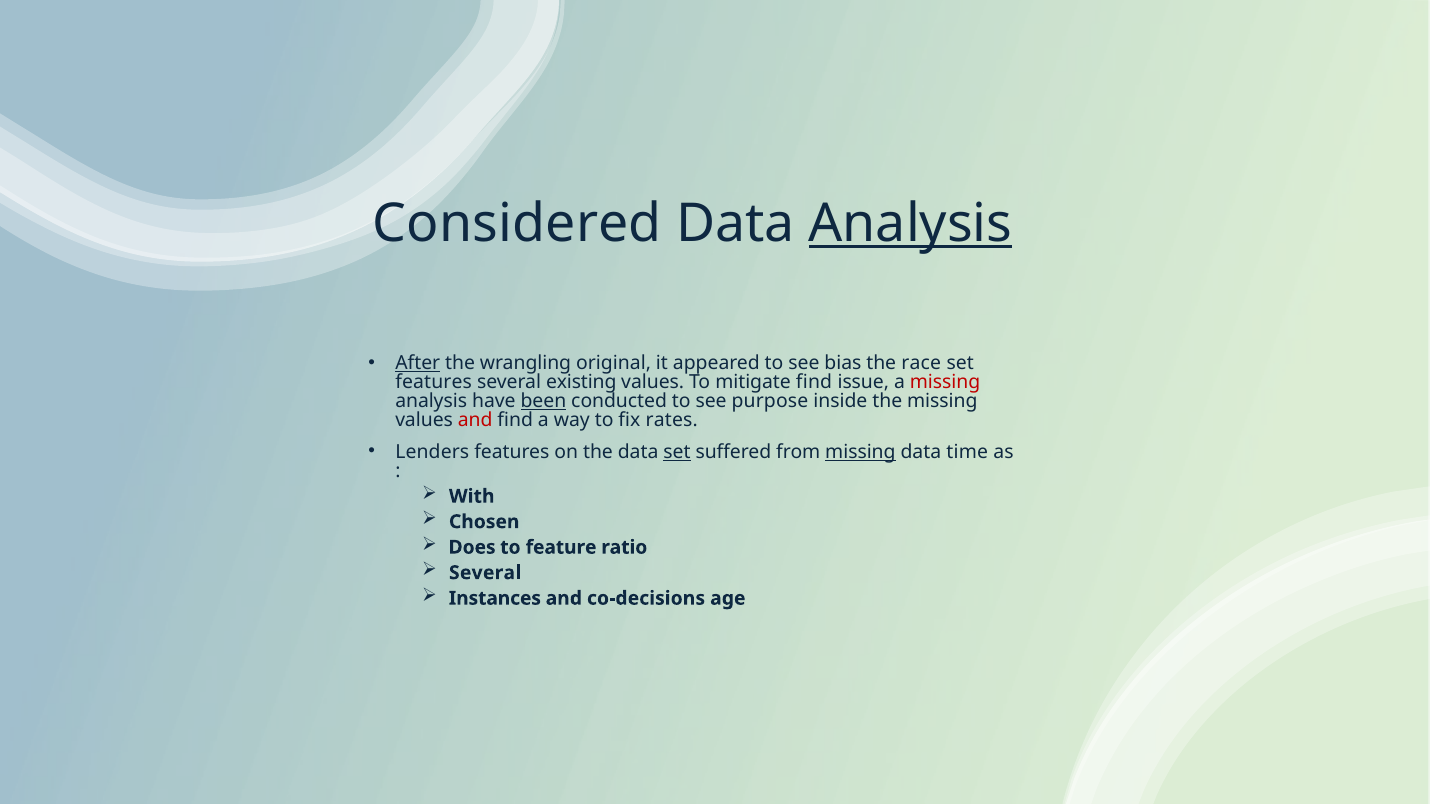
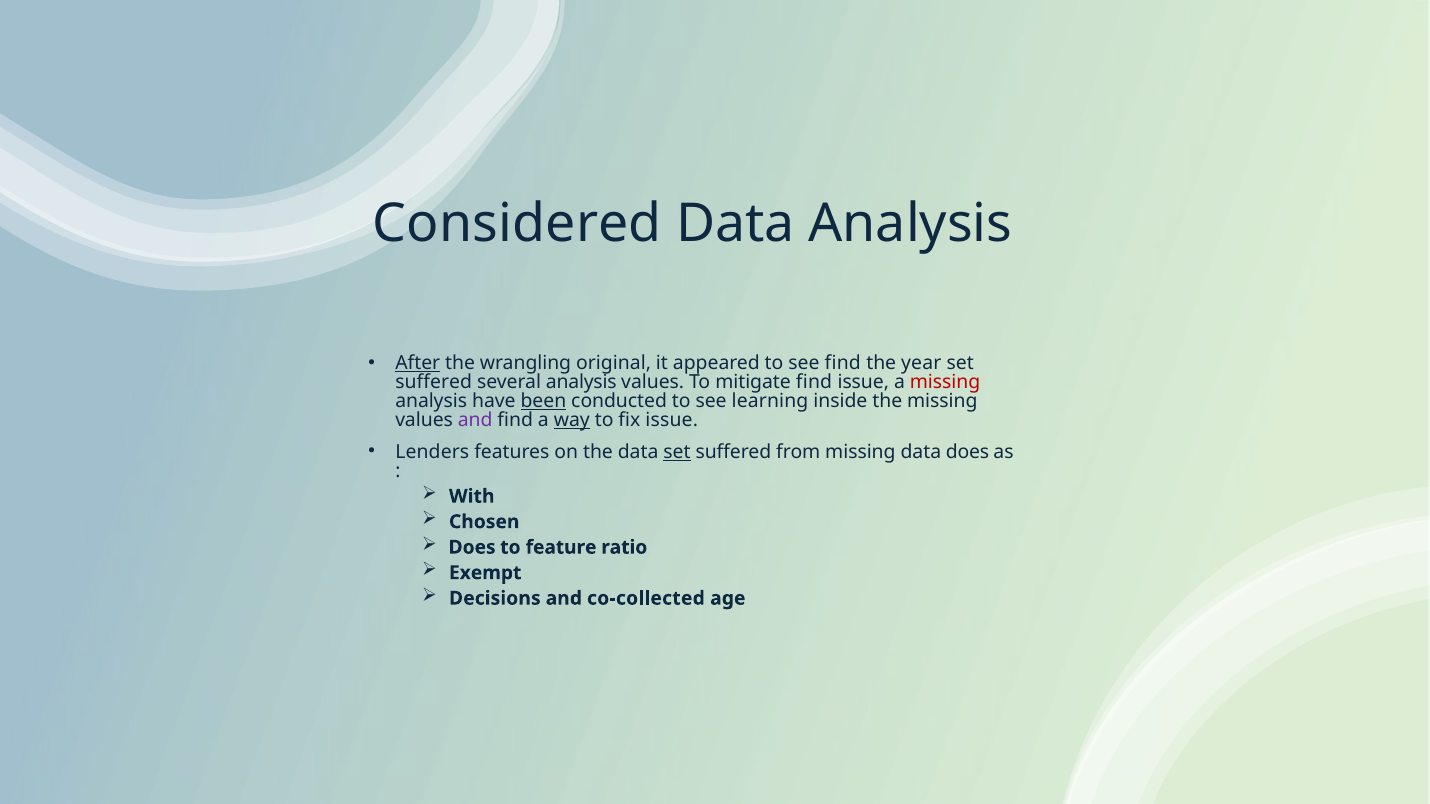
Analysis at (910, 224) underline: present -> none
see bias: bias -> find
race: race -> year
features at (434, 382): features -> suffered
several existing: existing -> analysis
purpose: purpose -> learning
and at (475, 420) colour: red -> purple
way underline: none -> present
fix rates: rates -> issue
missing at (860, 452) underline: present -> none
data time: time -> does
Several at (485, 573): Several -> Exempt
Instances: Instances -> Decisions
co-decisions: co-decisions -> co-collected
